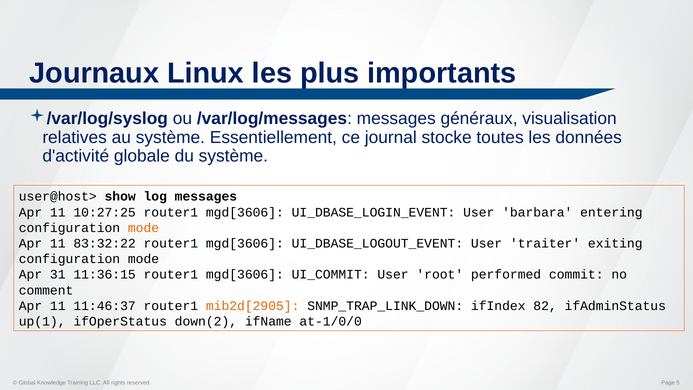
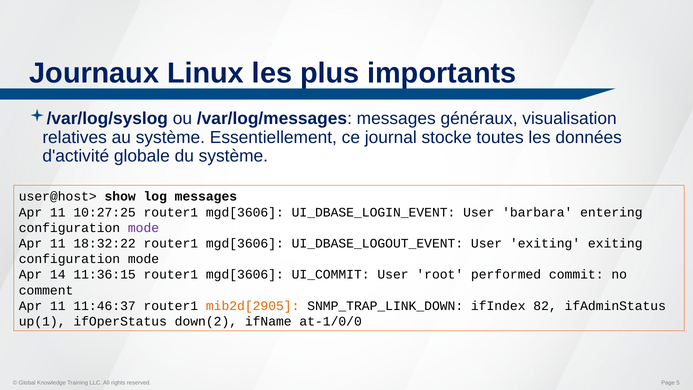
mode at (144, 228) colour: orange -> purple
83:32:22: 83:32:22 -> 18:32:22
User traiter: traiter -> exiting
31: 31 -> 14
